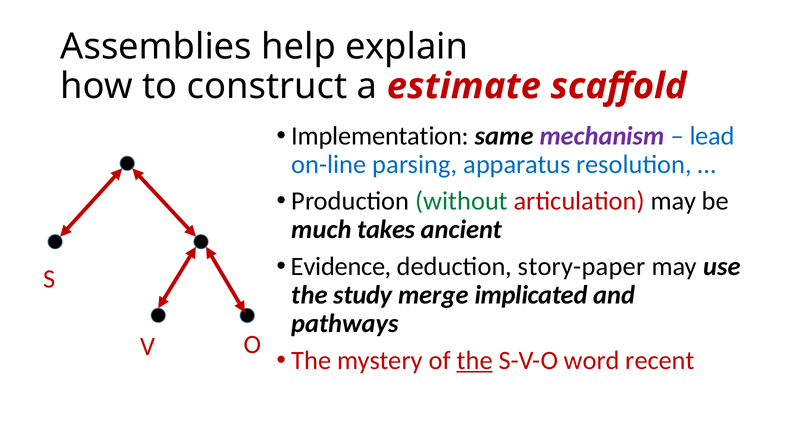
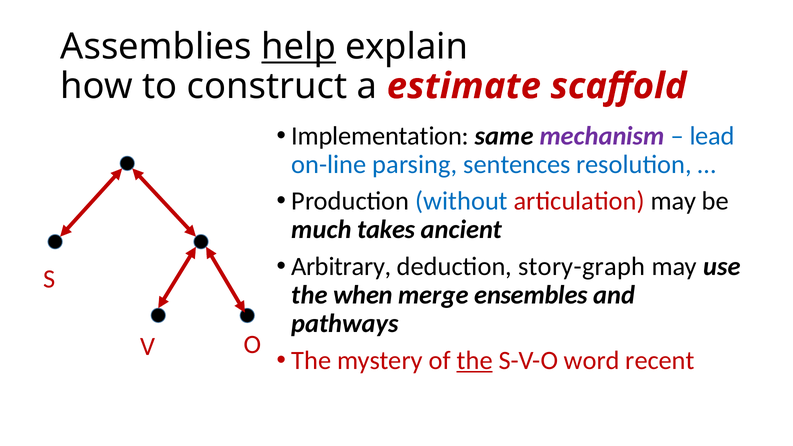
help underline: none -> present
apparatus: apparatus -> sentences
without colour: green -> blue
Evidence: Evidence -> Arbitrary
story-paper: story-paper -> story-graph
study: study -> when
implicated: implicated -> ensembles
